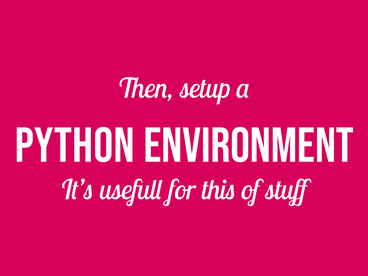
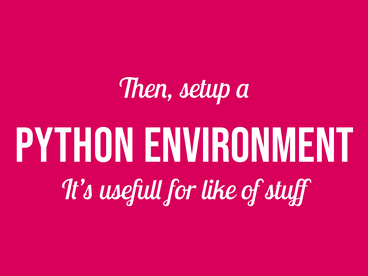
this: this -> like
